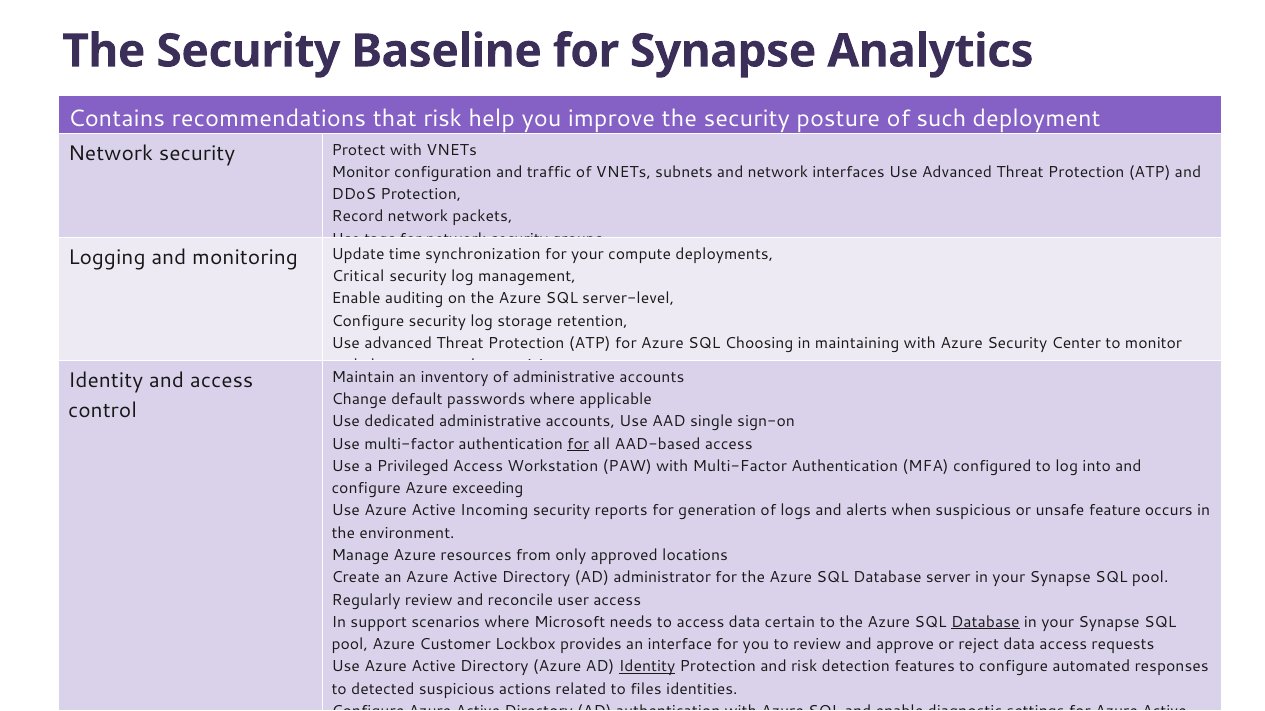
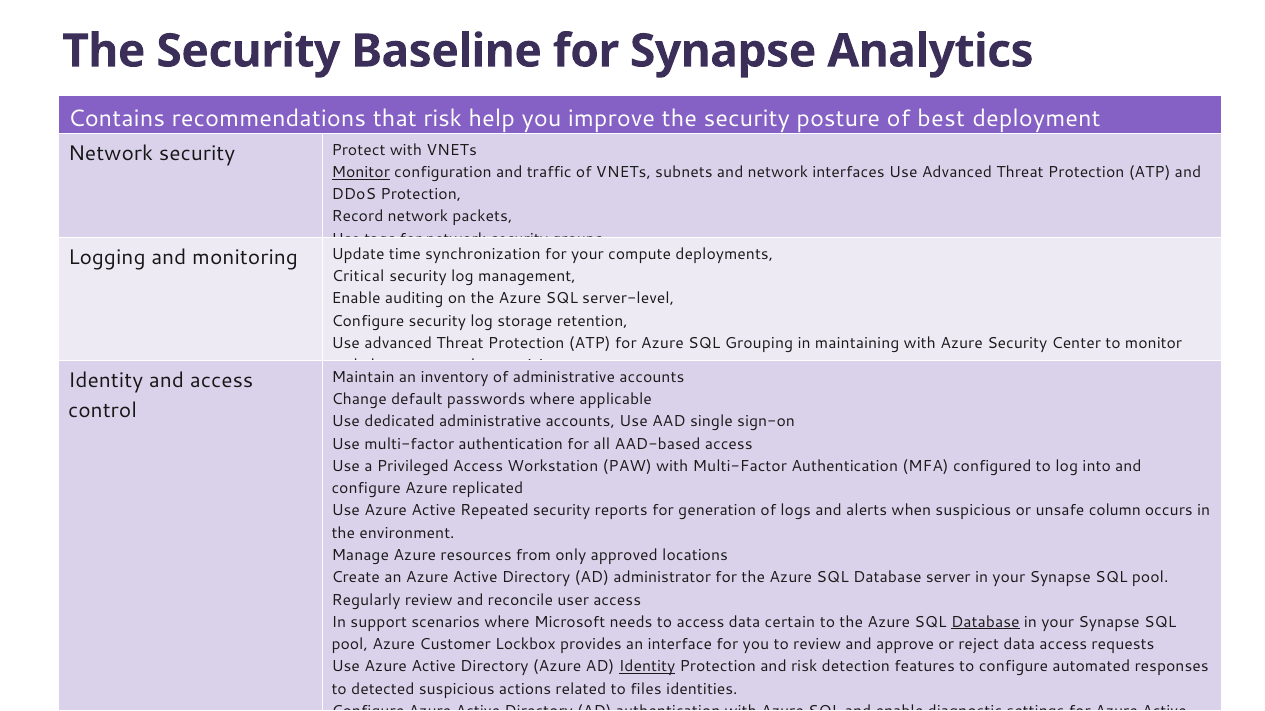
such: such -> best
Monitor at (361, 172) underline: none -> present
Choosing: Choosing -> Grouping
for at (578, 444) underline: present -> none
exceeding: exceeding -> replicated
Incoming: Incoming -> Repeated
feature: feature -> column
